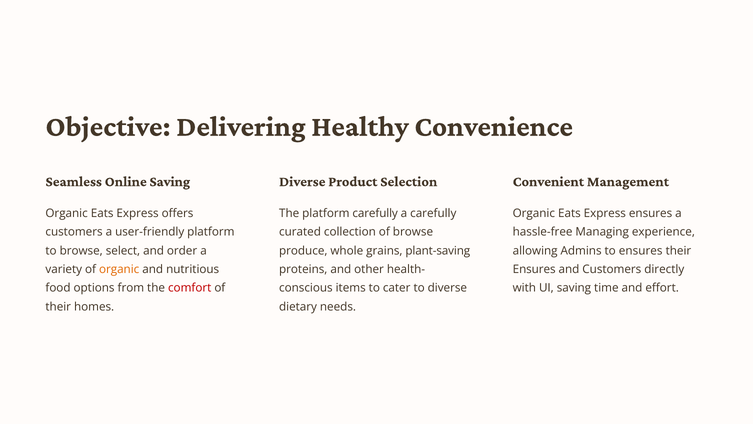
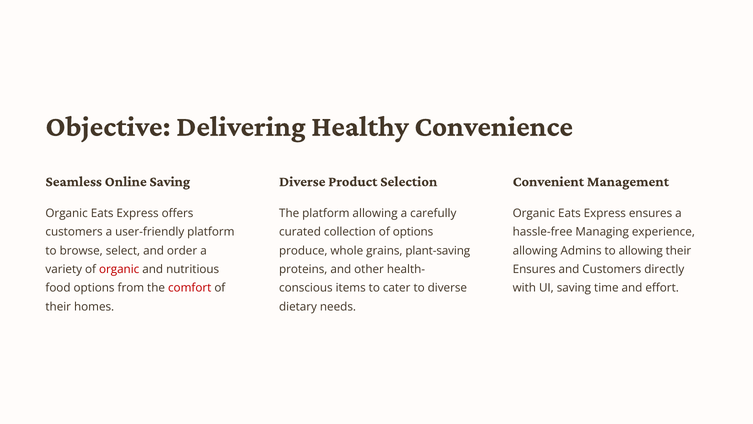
platform carefully: carefully -> allowing
of browse: browse -> options
to ensures: ensures -> allowing
organic at (119, 269) colour: orange -> red
